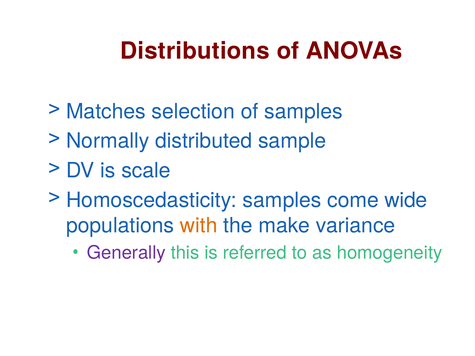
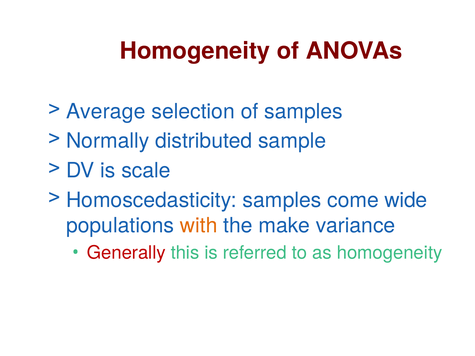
Distributions at (195, 51): Distributions -> Homogeneity
Matches: Matches -> Average
Generally colour: purple -> red
